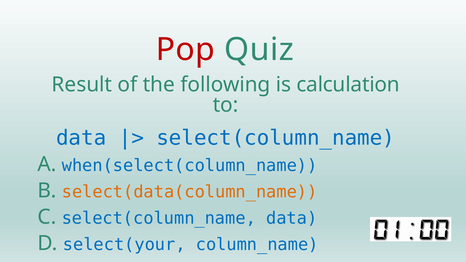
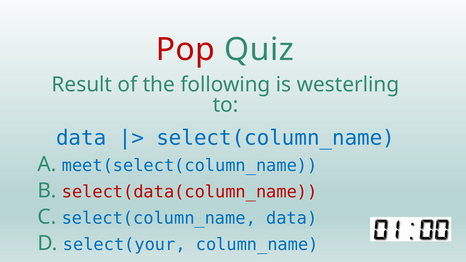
calculation: calculation -> westerling
when(select(column_name: when(select(column_name -> meet(select(column_name
select(data(column_name colour: orange -> red
